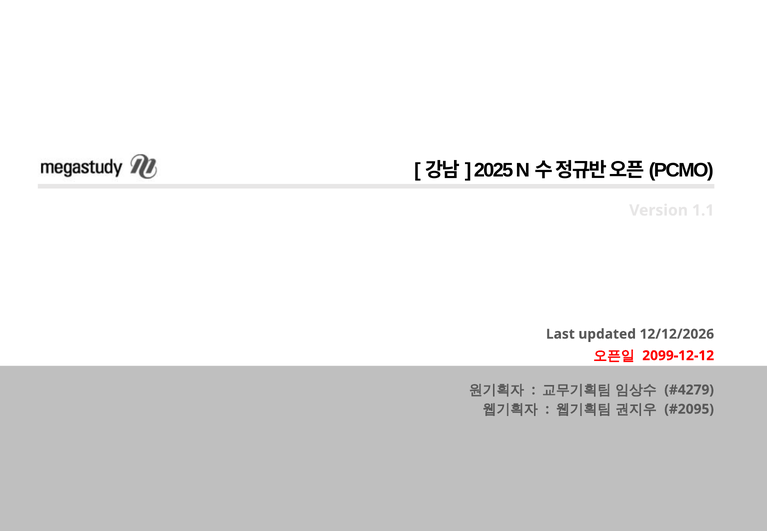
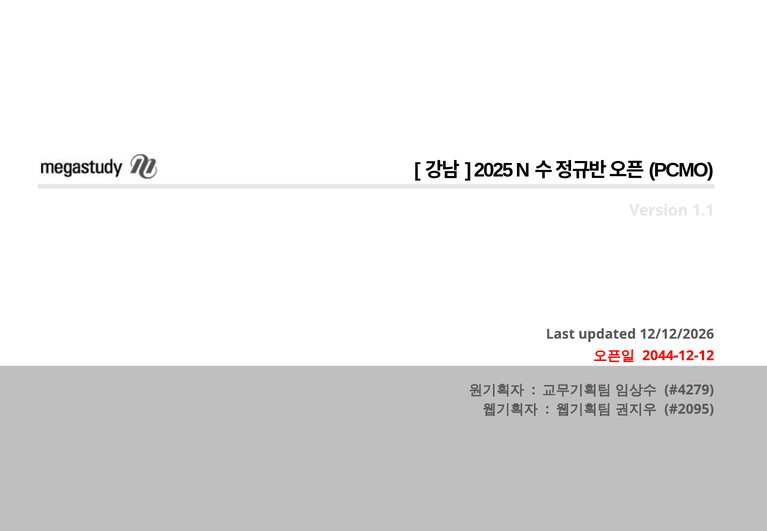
2099-12-12: 2099-12-12 -> 2044-12-12
